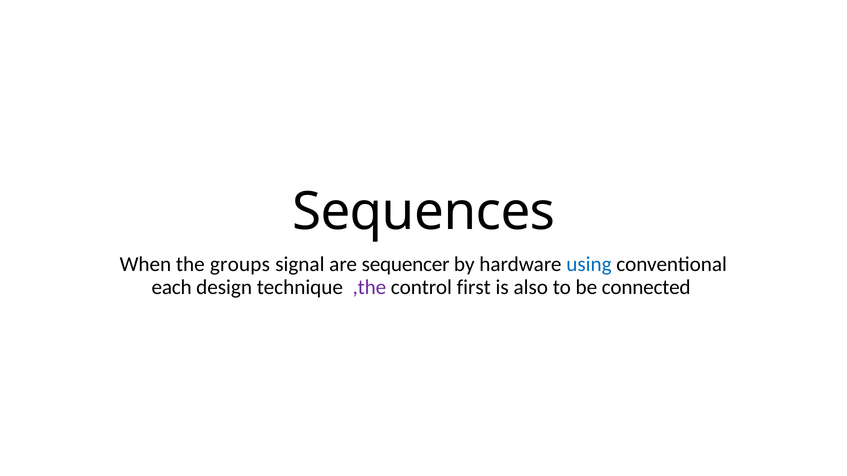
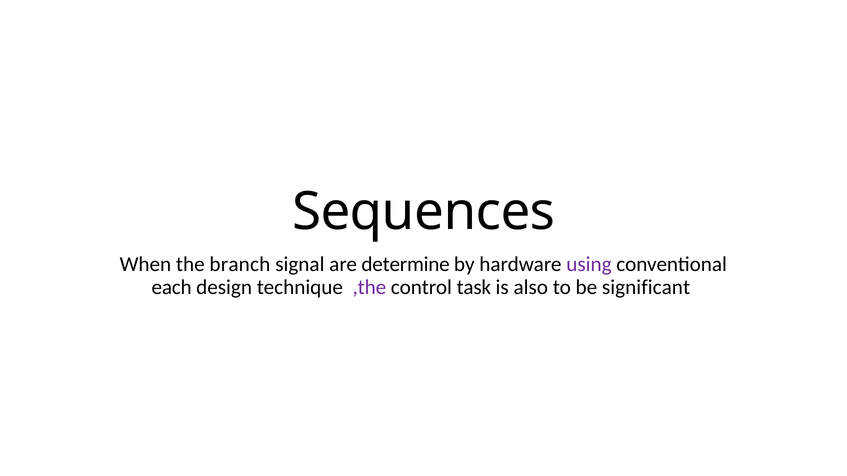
groups: groups -> branch
sequencer: sequencer -> determine
using colour: blue -> purple
first: first -> task
connected: connected -> significant
